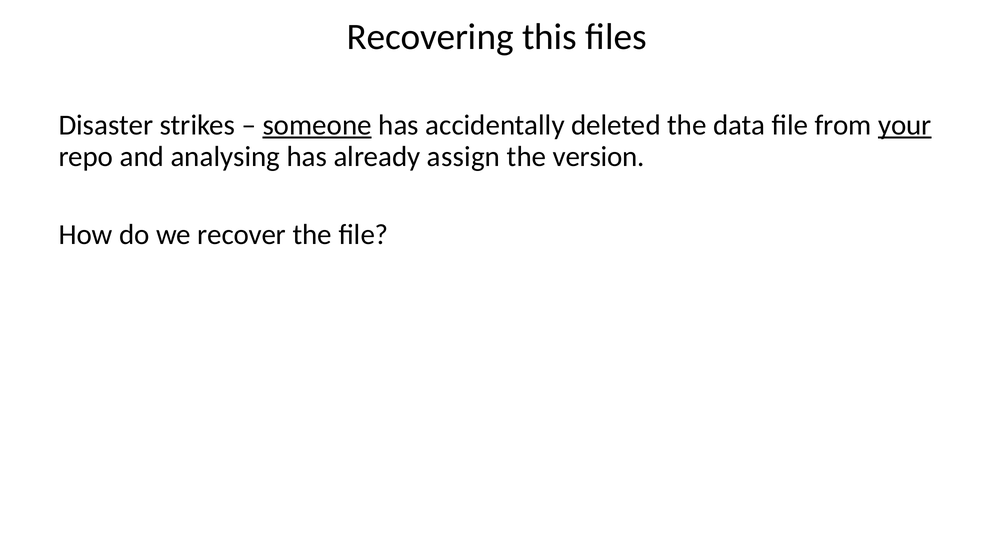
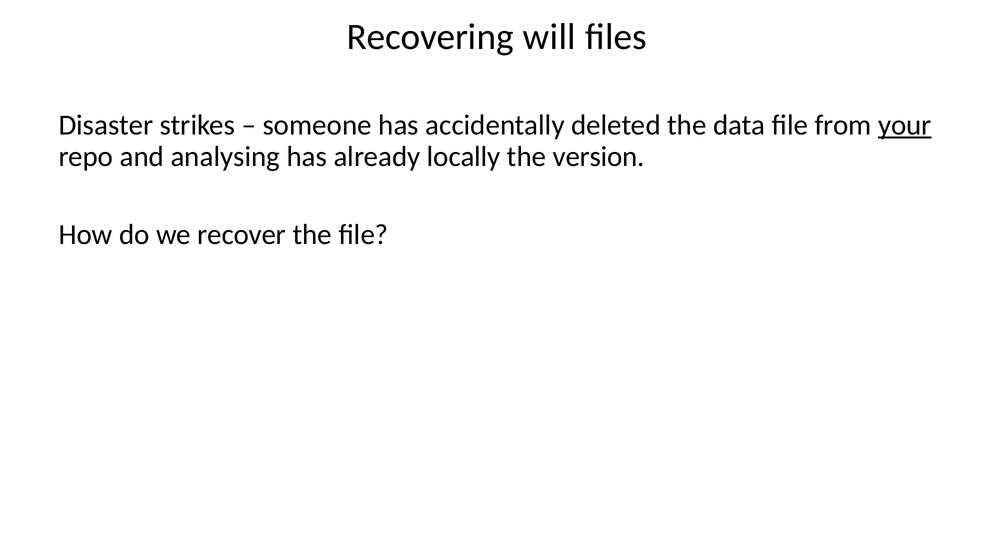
this: this -> will
someone underline: present -> none
assign: assign -> locally
